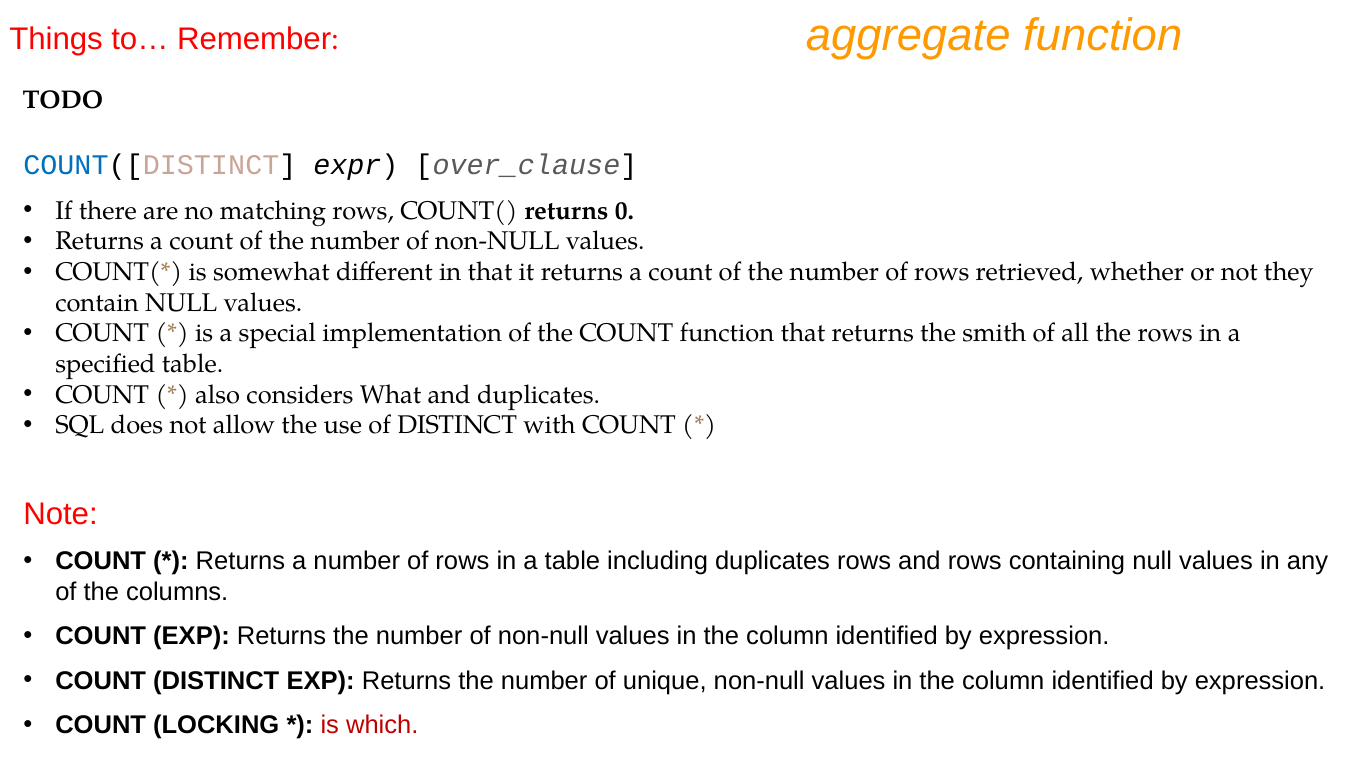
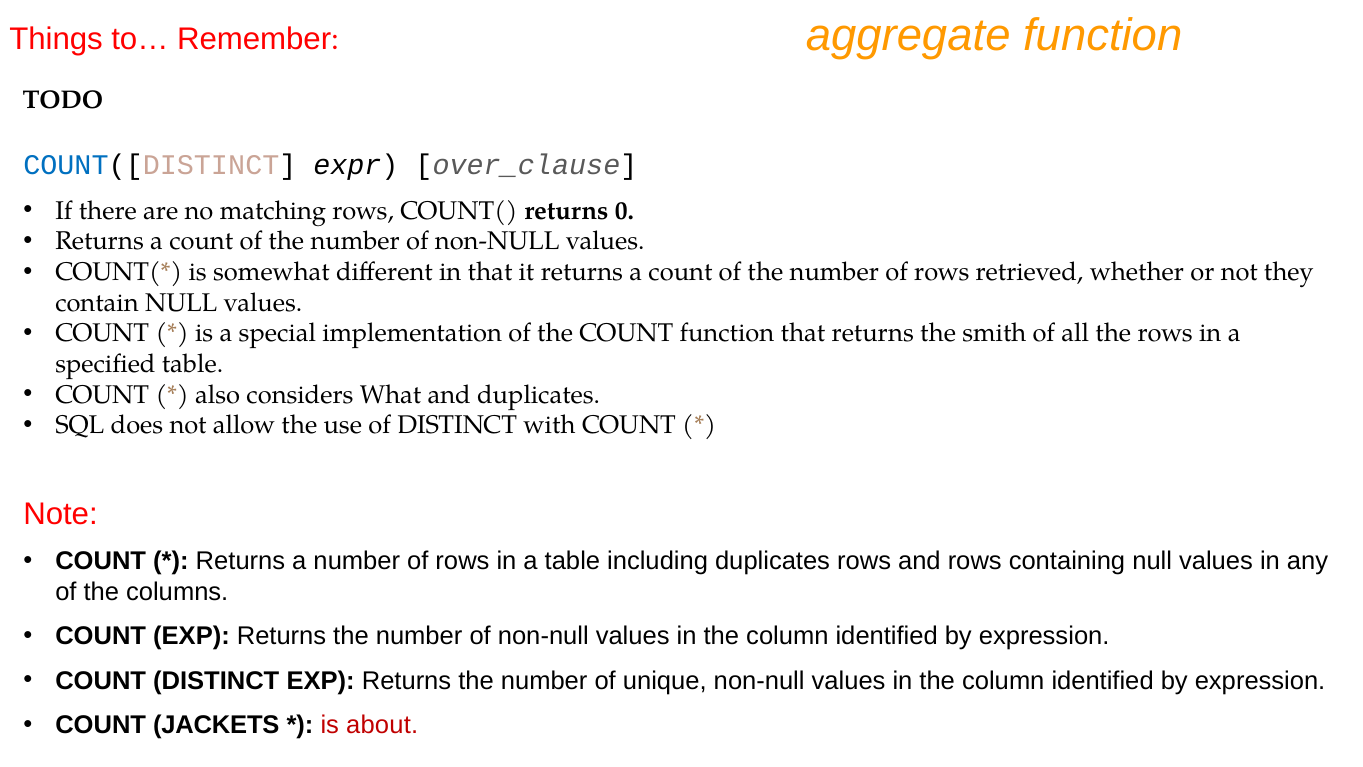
LOCKING: LOCKING -> JACKETS
which: which -> about
